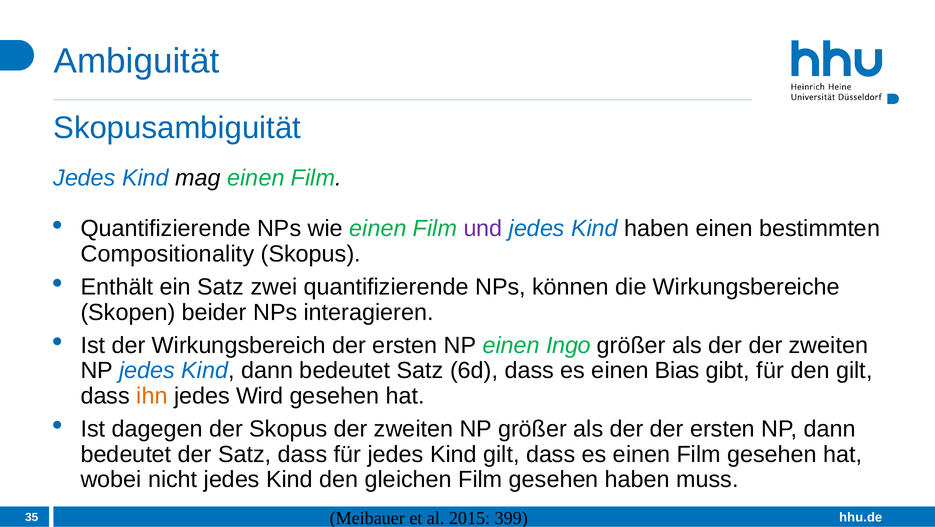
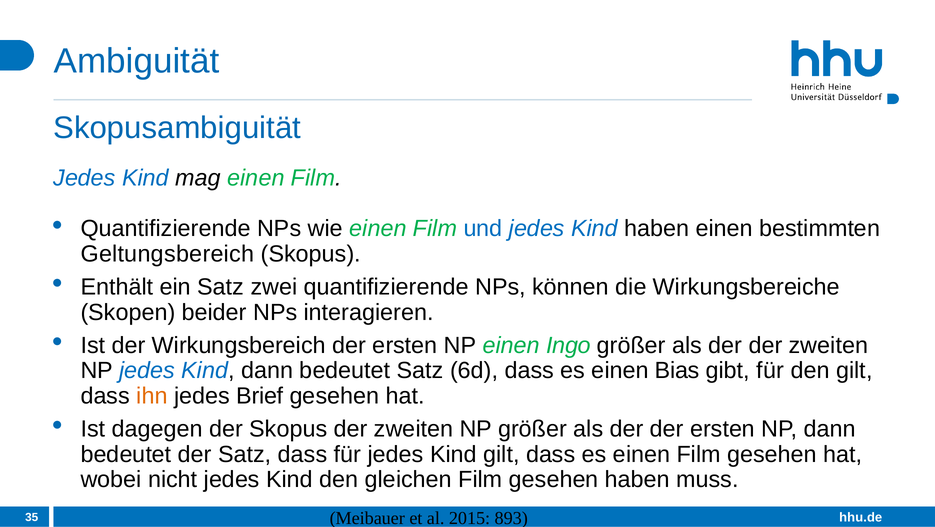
und colour: purple -> blue
Compositionality: Compositionality -> Geltungsbereich
Wird: Wird -> Brief
399: 399 -> 893
